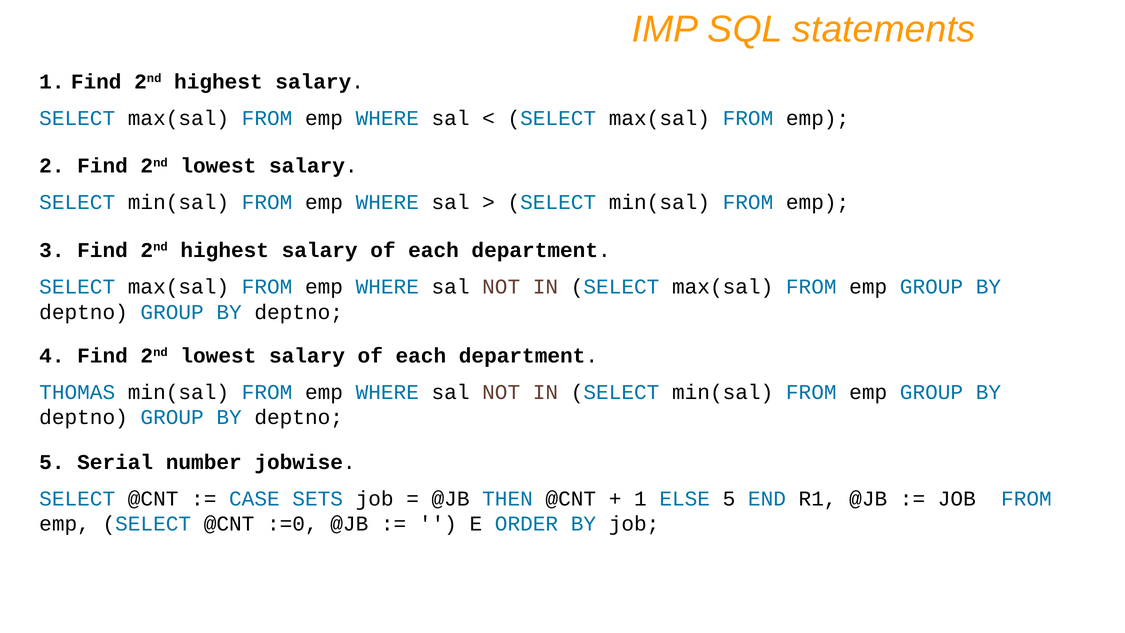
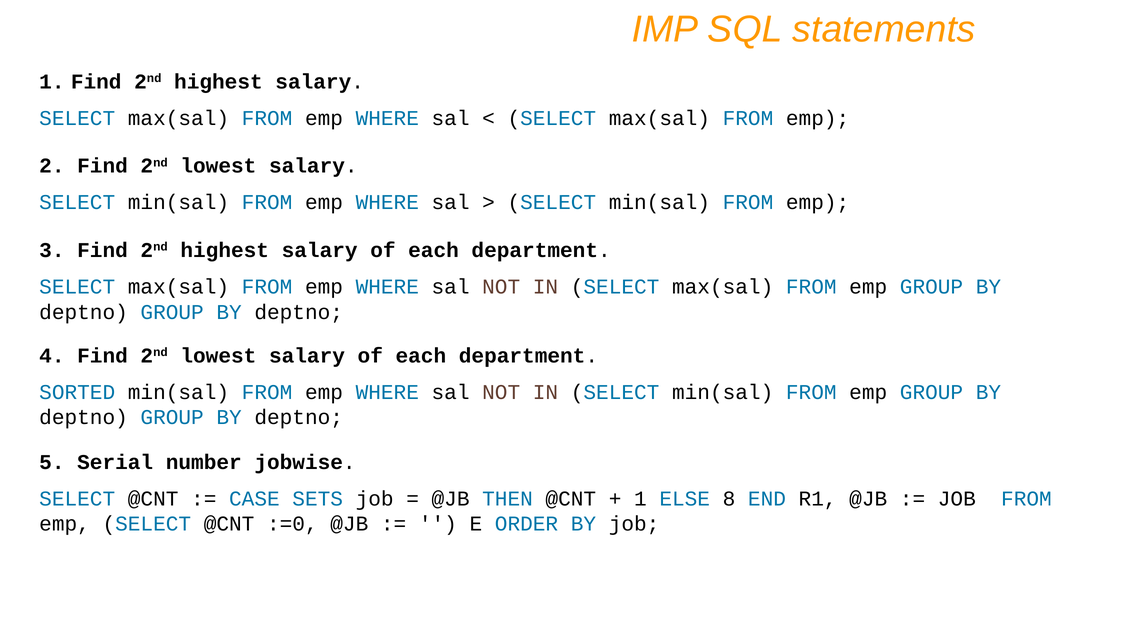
THOMAS: THOMAS -> SORTED
ELSE 5: 5 -> 8
